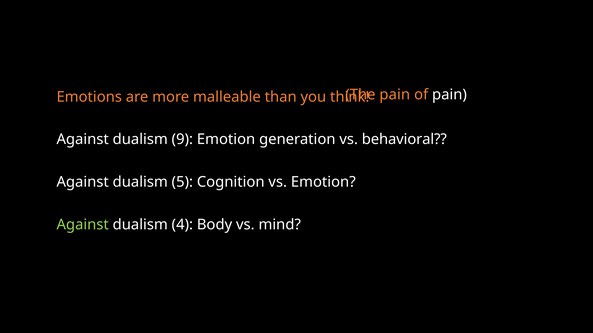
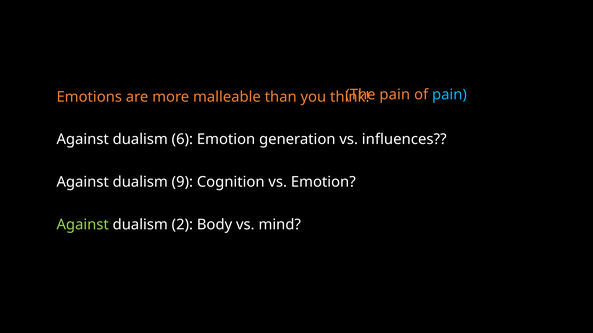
pain at (449, 95) colour: white -> light blue
9: 9 -> 6
behavioral: behavioral -> influences
5: 5 -> 9
4: 4 -> 2
